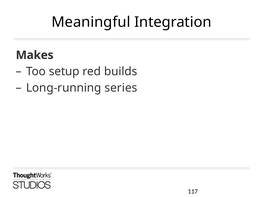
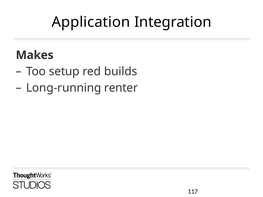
Meaningful: Meaningful -> Application
series: series -> renter
